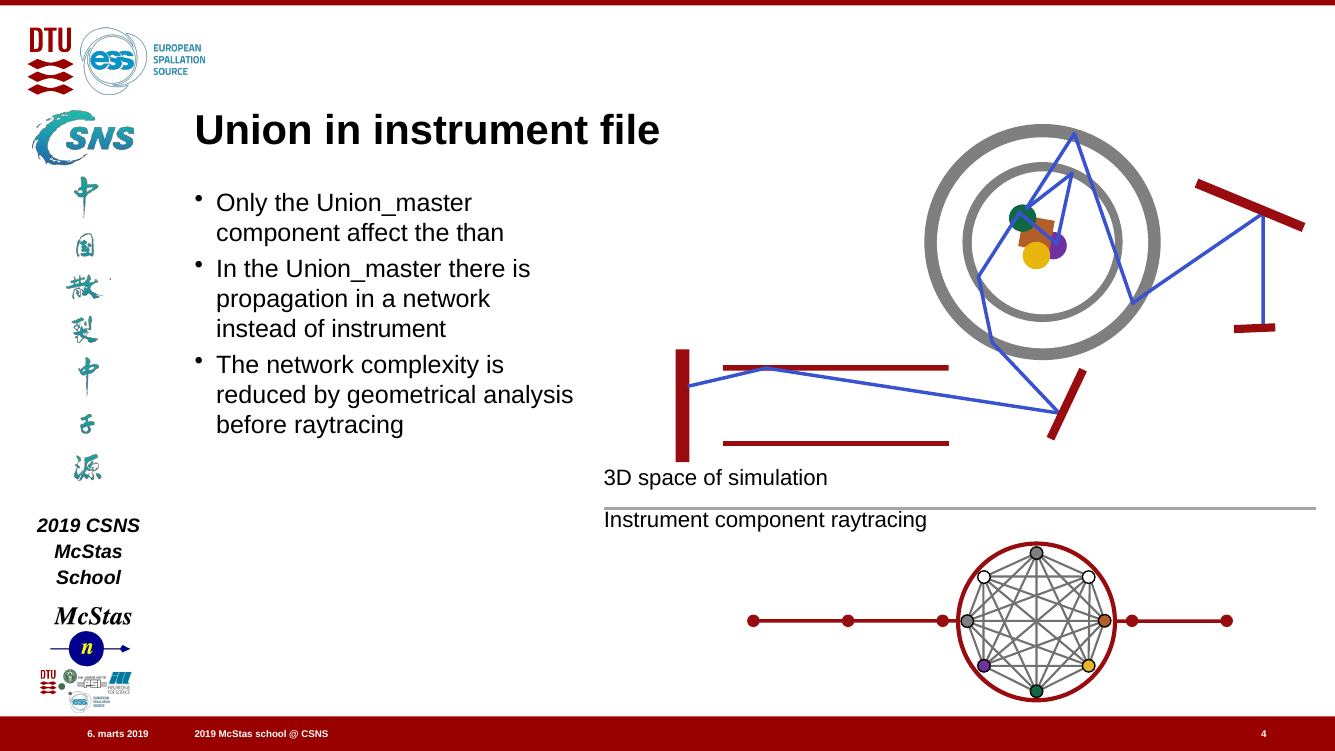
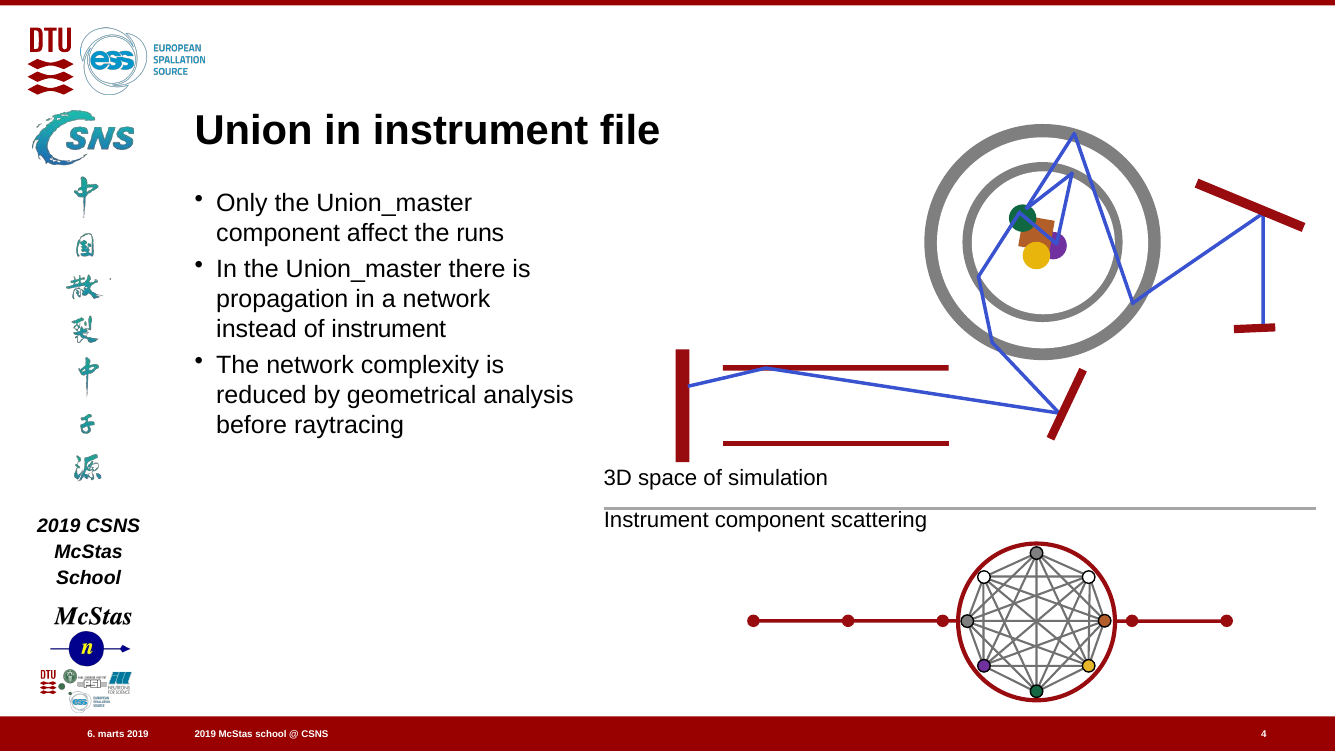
than: than -> runs
component raytracing: raytracing -> scattering
